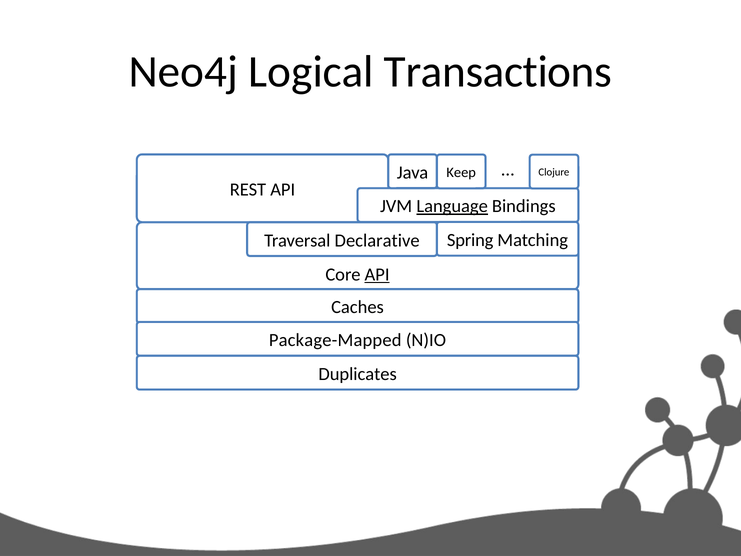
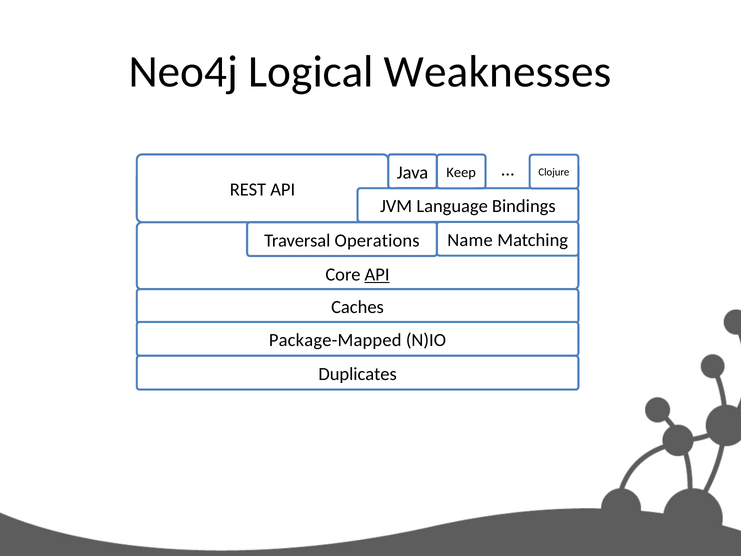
Transactions: Transactions -> Weaknesses
Language underline: present -> none
Spring: Spring -> Name
Declarative: Declarative -> Operations
